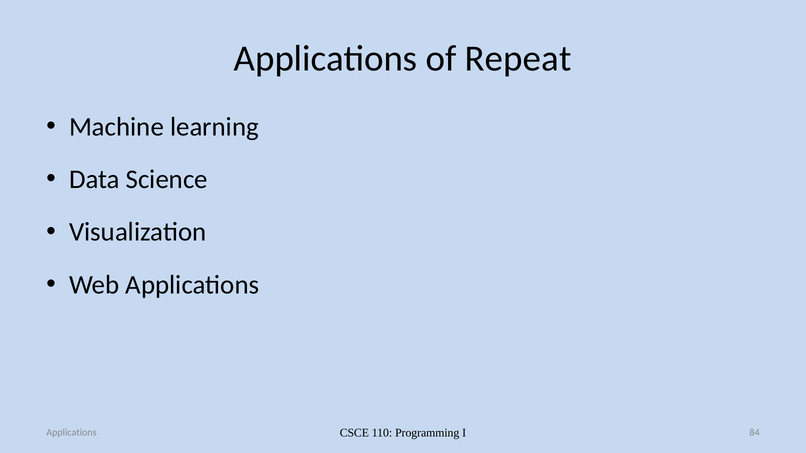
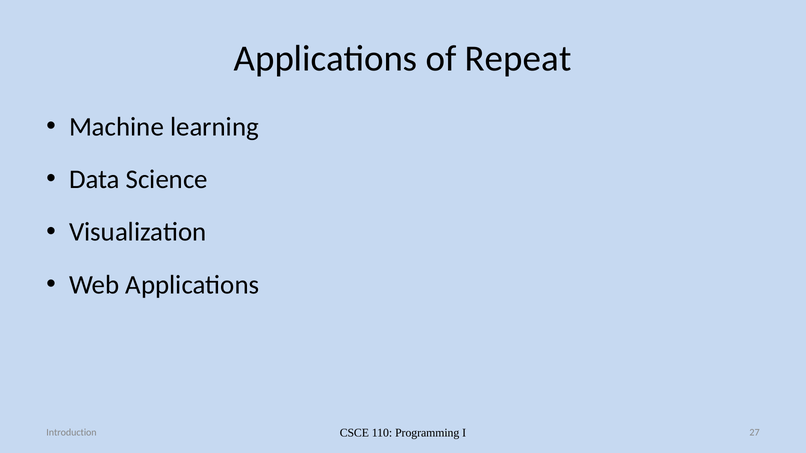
84: 84 -> 27
Applications at (71, 433): Applications -> Introduction
